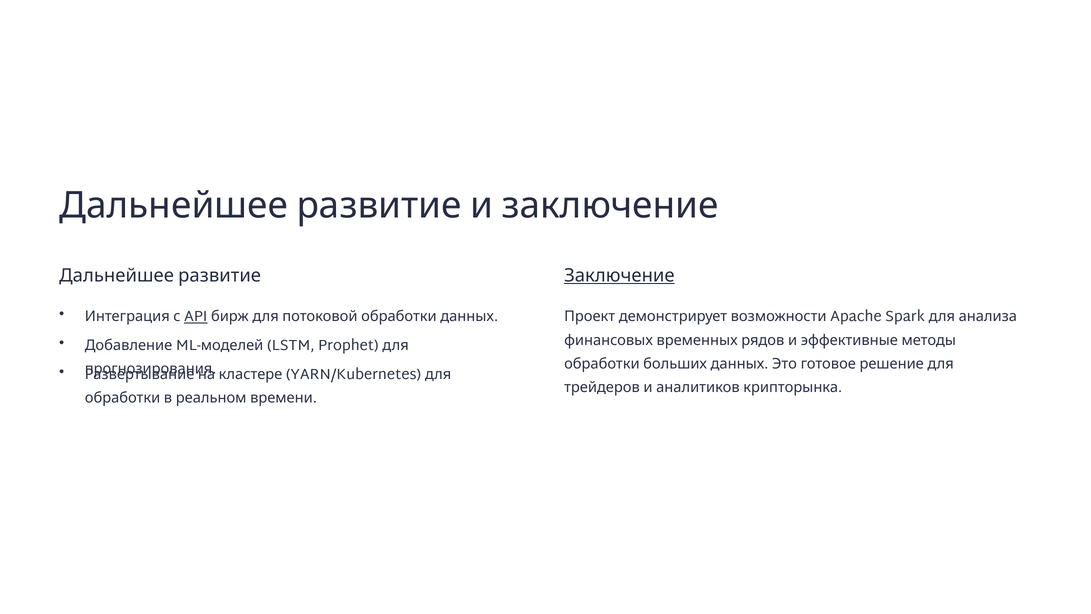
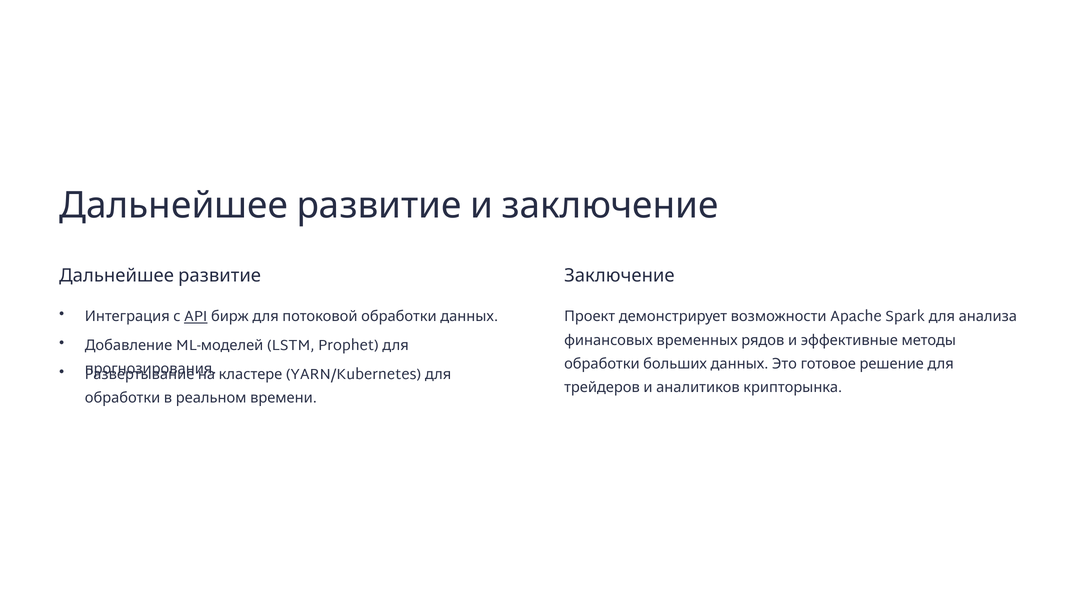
Заключение underline: present -> none
